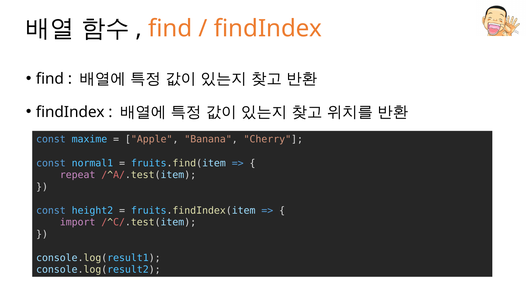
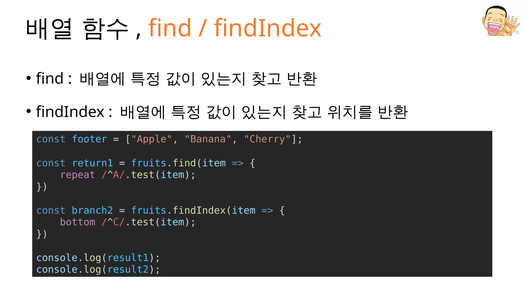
maxime: maxime -> footer
normal1: normal1 -> return1
height2: height2 -> branch2
import: import -> bottom
